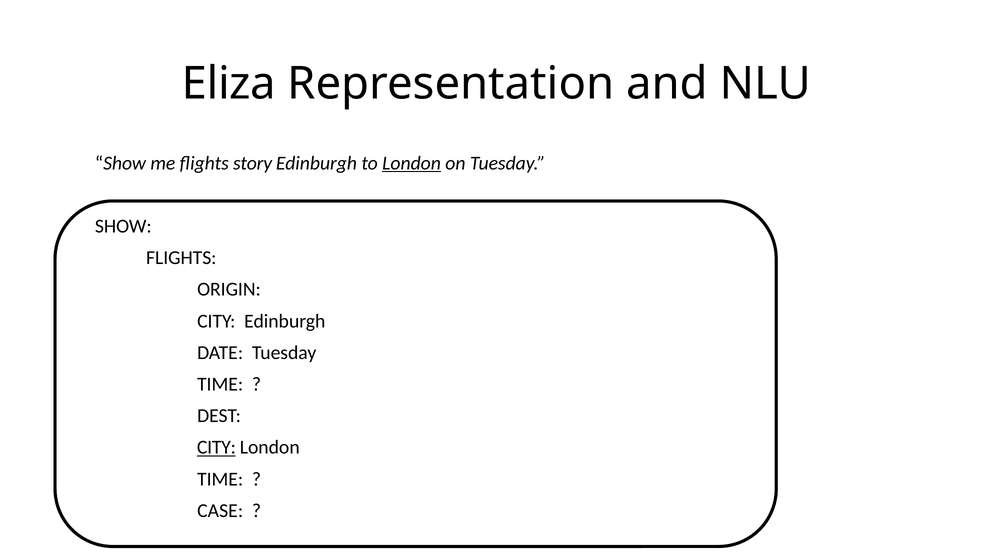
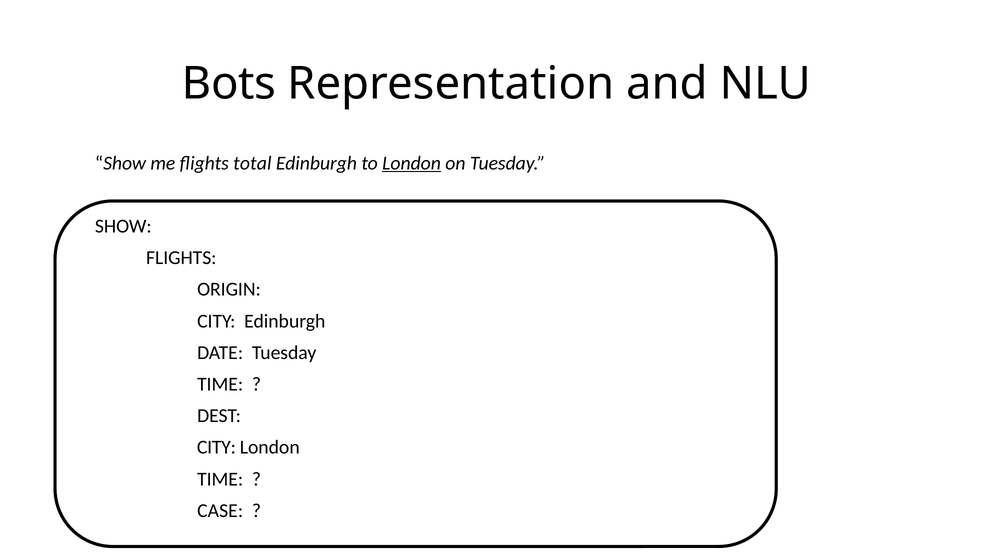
Eliza: Eliza -> Bots
story: story -> total
CITY at (216, 448) underline: present -> none
